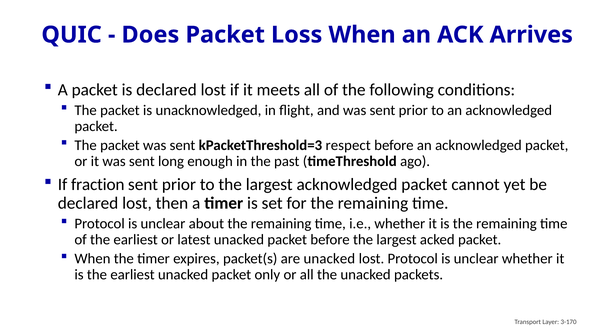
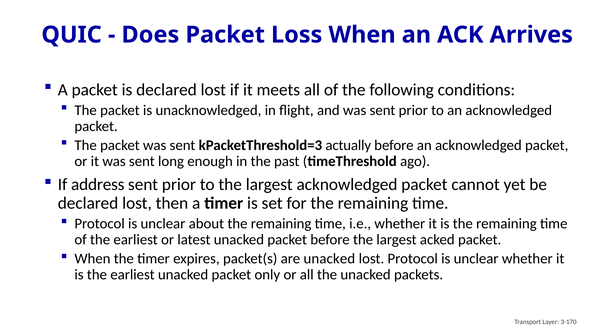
respect: respect -> actually
fraction: fraction -> address
